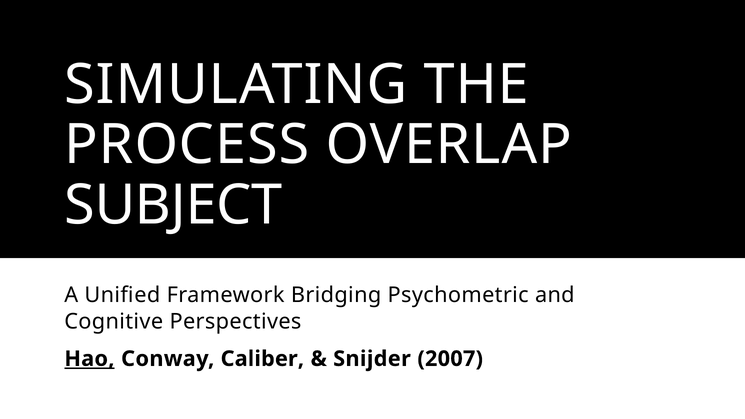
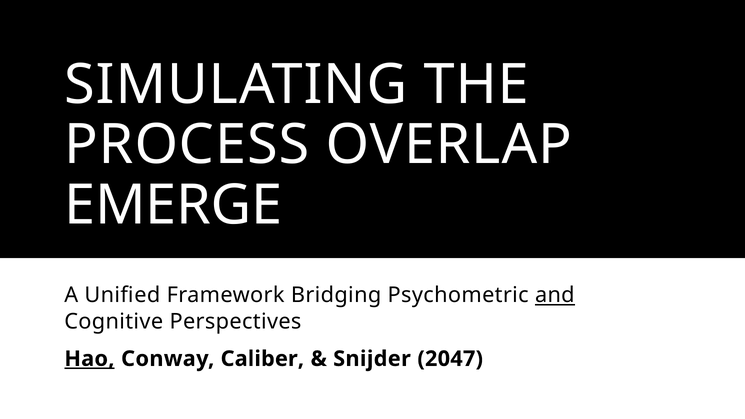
SUBJECT: SUBJECT -> EMERGE
and underline: none -> present
2007: 2007 -> 2047
